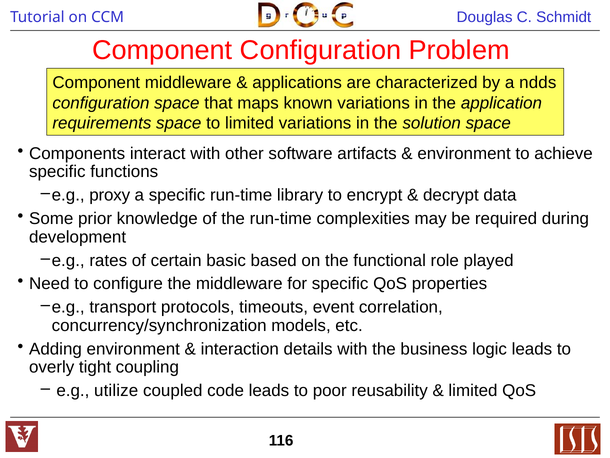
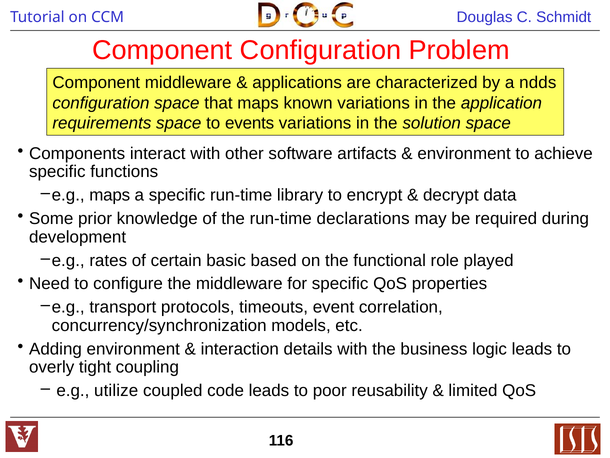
to limited: limited -> events
e.g proxy: proxy -> maps
complexities: complexities -> declarations
